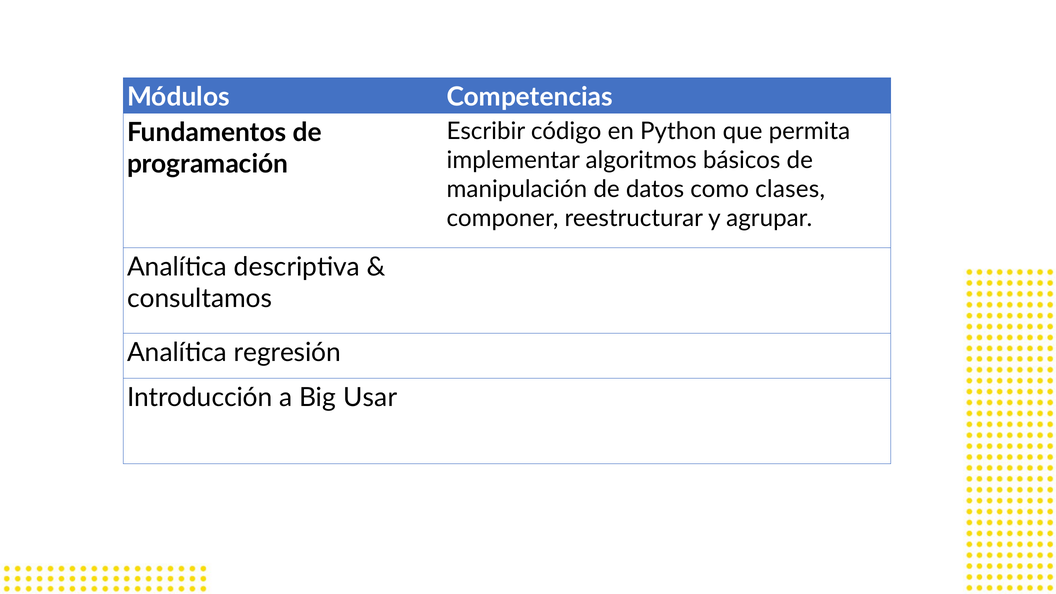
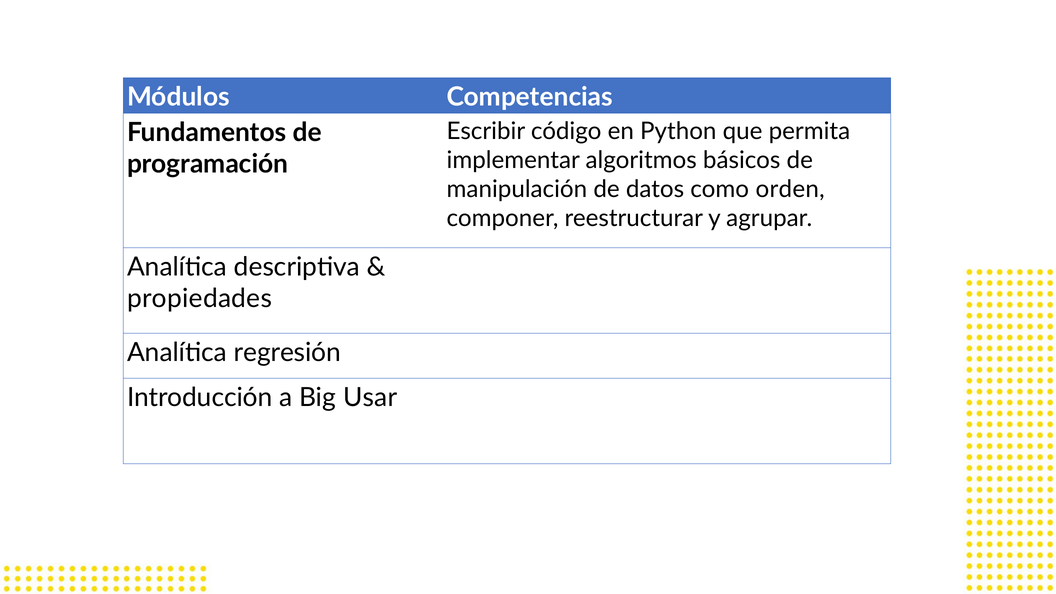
clases: clases -> orden
consultamos: consultamos -> propiedades
